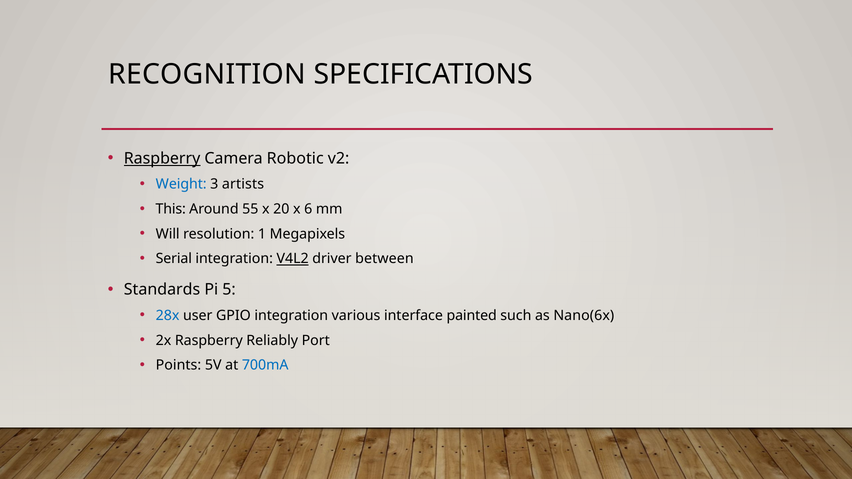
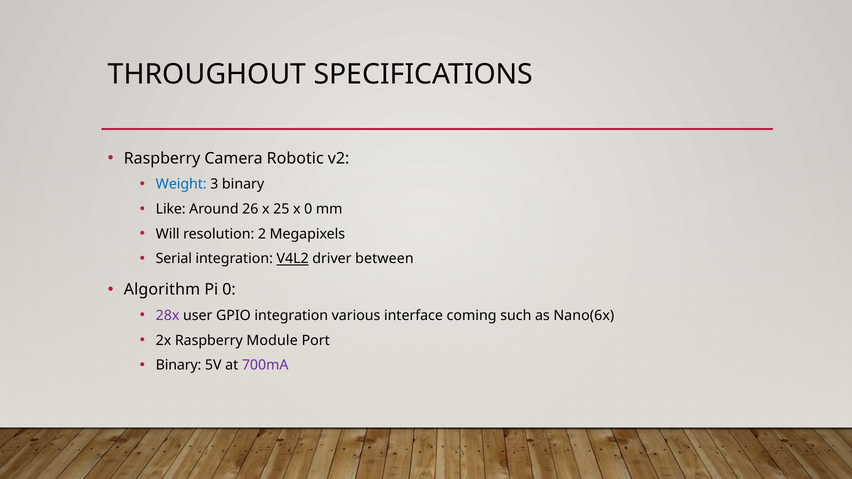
RECOGNITION: RECOGNITION -> THROUGHOUT
Raspberry at (162, 159) underline: present -> none
3 artists: artists -> binary
This: This -> Like
55: 55 -> 26
20: 20 -> 25
x 6: 6 -> 0
1: 1 -> 2
Standards: Standards -> Algorithm
Pi 5: 5 -> 0
28x colour: blue -> purple
painted: painted -> coming
Reliably: Reliably -> Module
Points at (178, 365): Points -> Binary
700mA colour: blue -> purple
